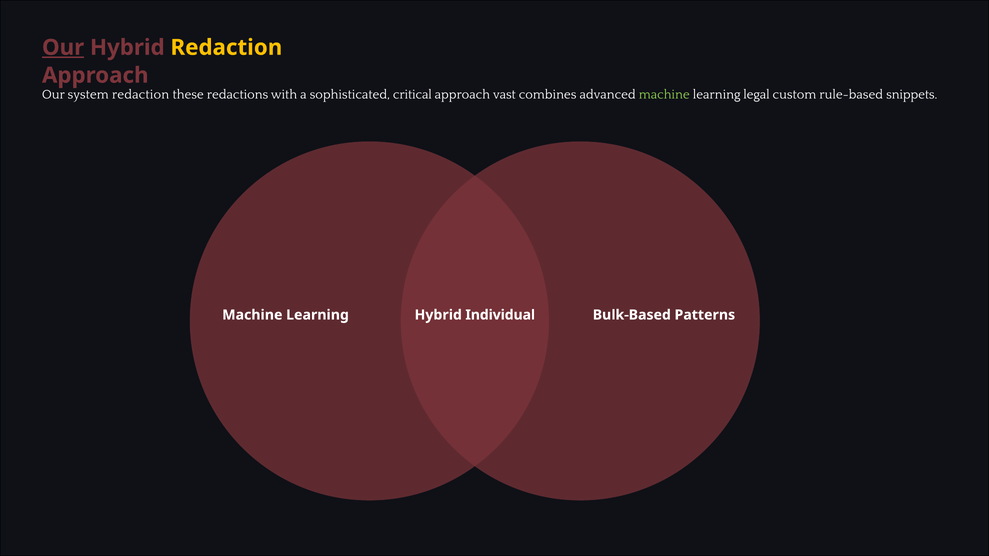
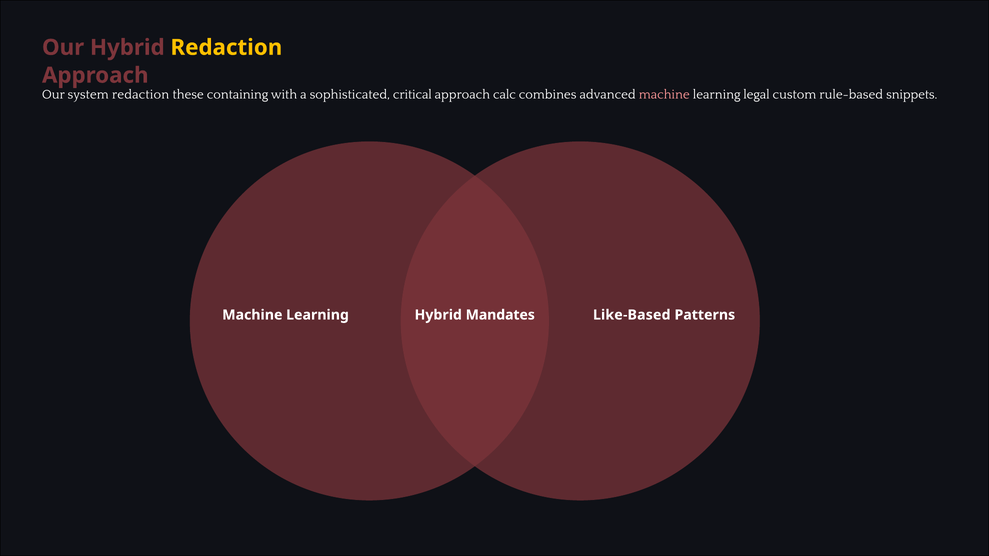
Our at (63, 48) underline: present -> none
redactions: redactions -> containing
vast: vast -> calc
machine at (664, 94) colour: light green -> pink
Individual: Individual -> Mandates
Bulk‑Based: Bulk‑Based -> Like‑Based
